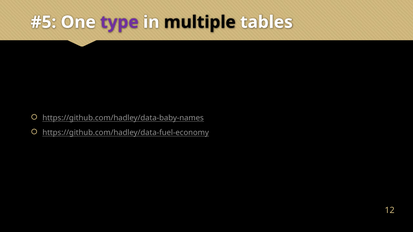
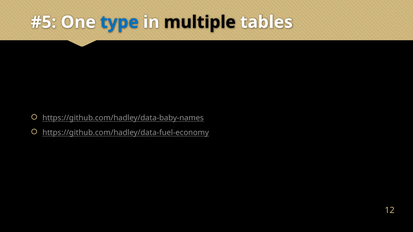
type colour: purple -> blue
